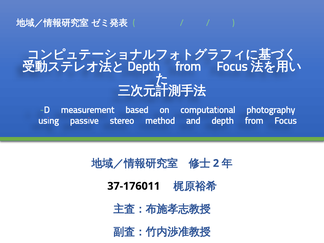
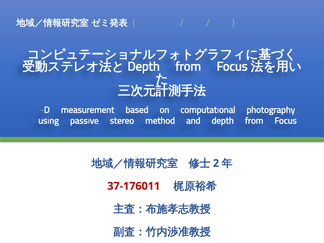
37-176011 colour: black -> red
